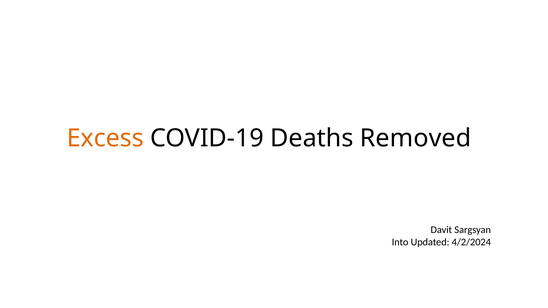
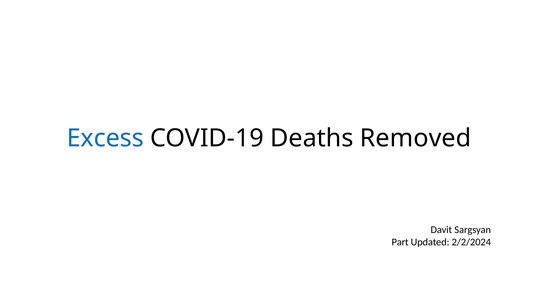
Excess colour: orange -> blue
Into: Into -> Part
4/2/2024: 4/2/2024 -> 2/2/2024
